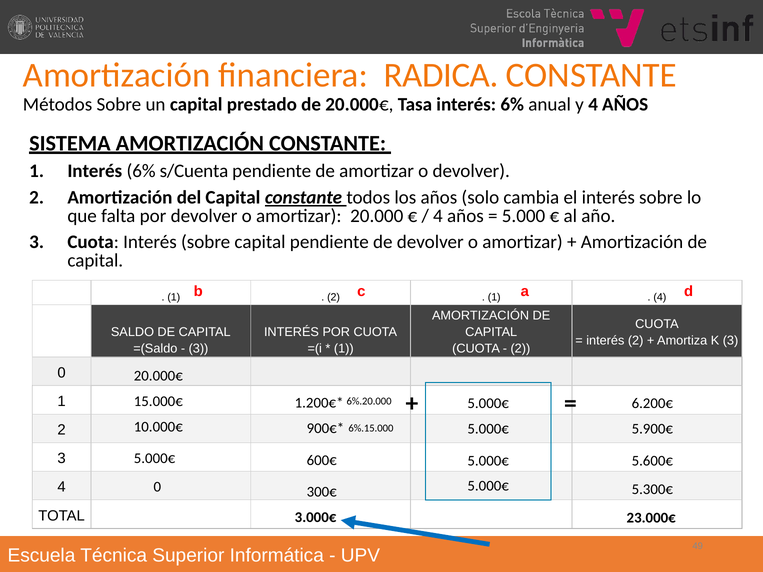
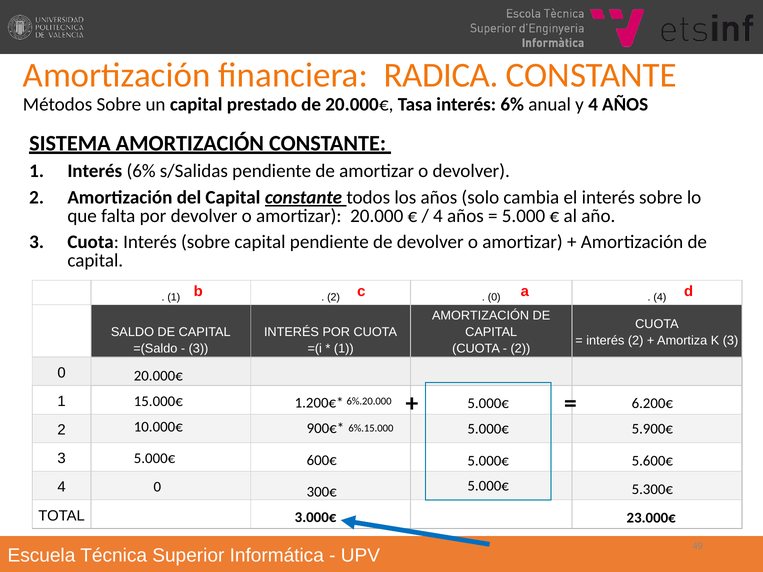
s/Cuenta: s/Cuenta -> s/Salidas
1 at (494, 297): 1 -> 0
